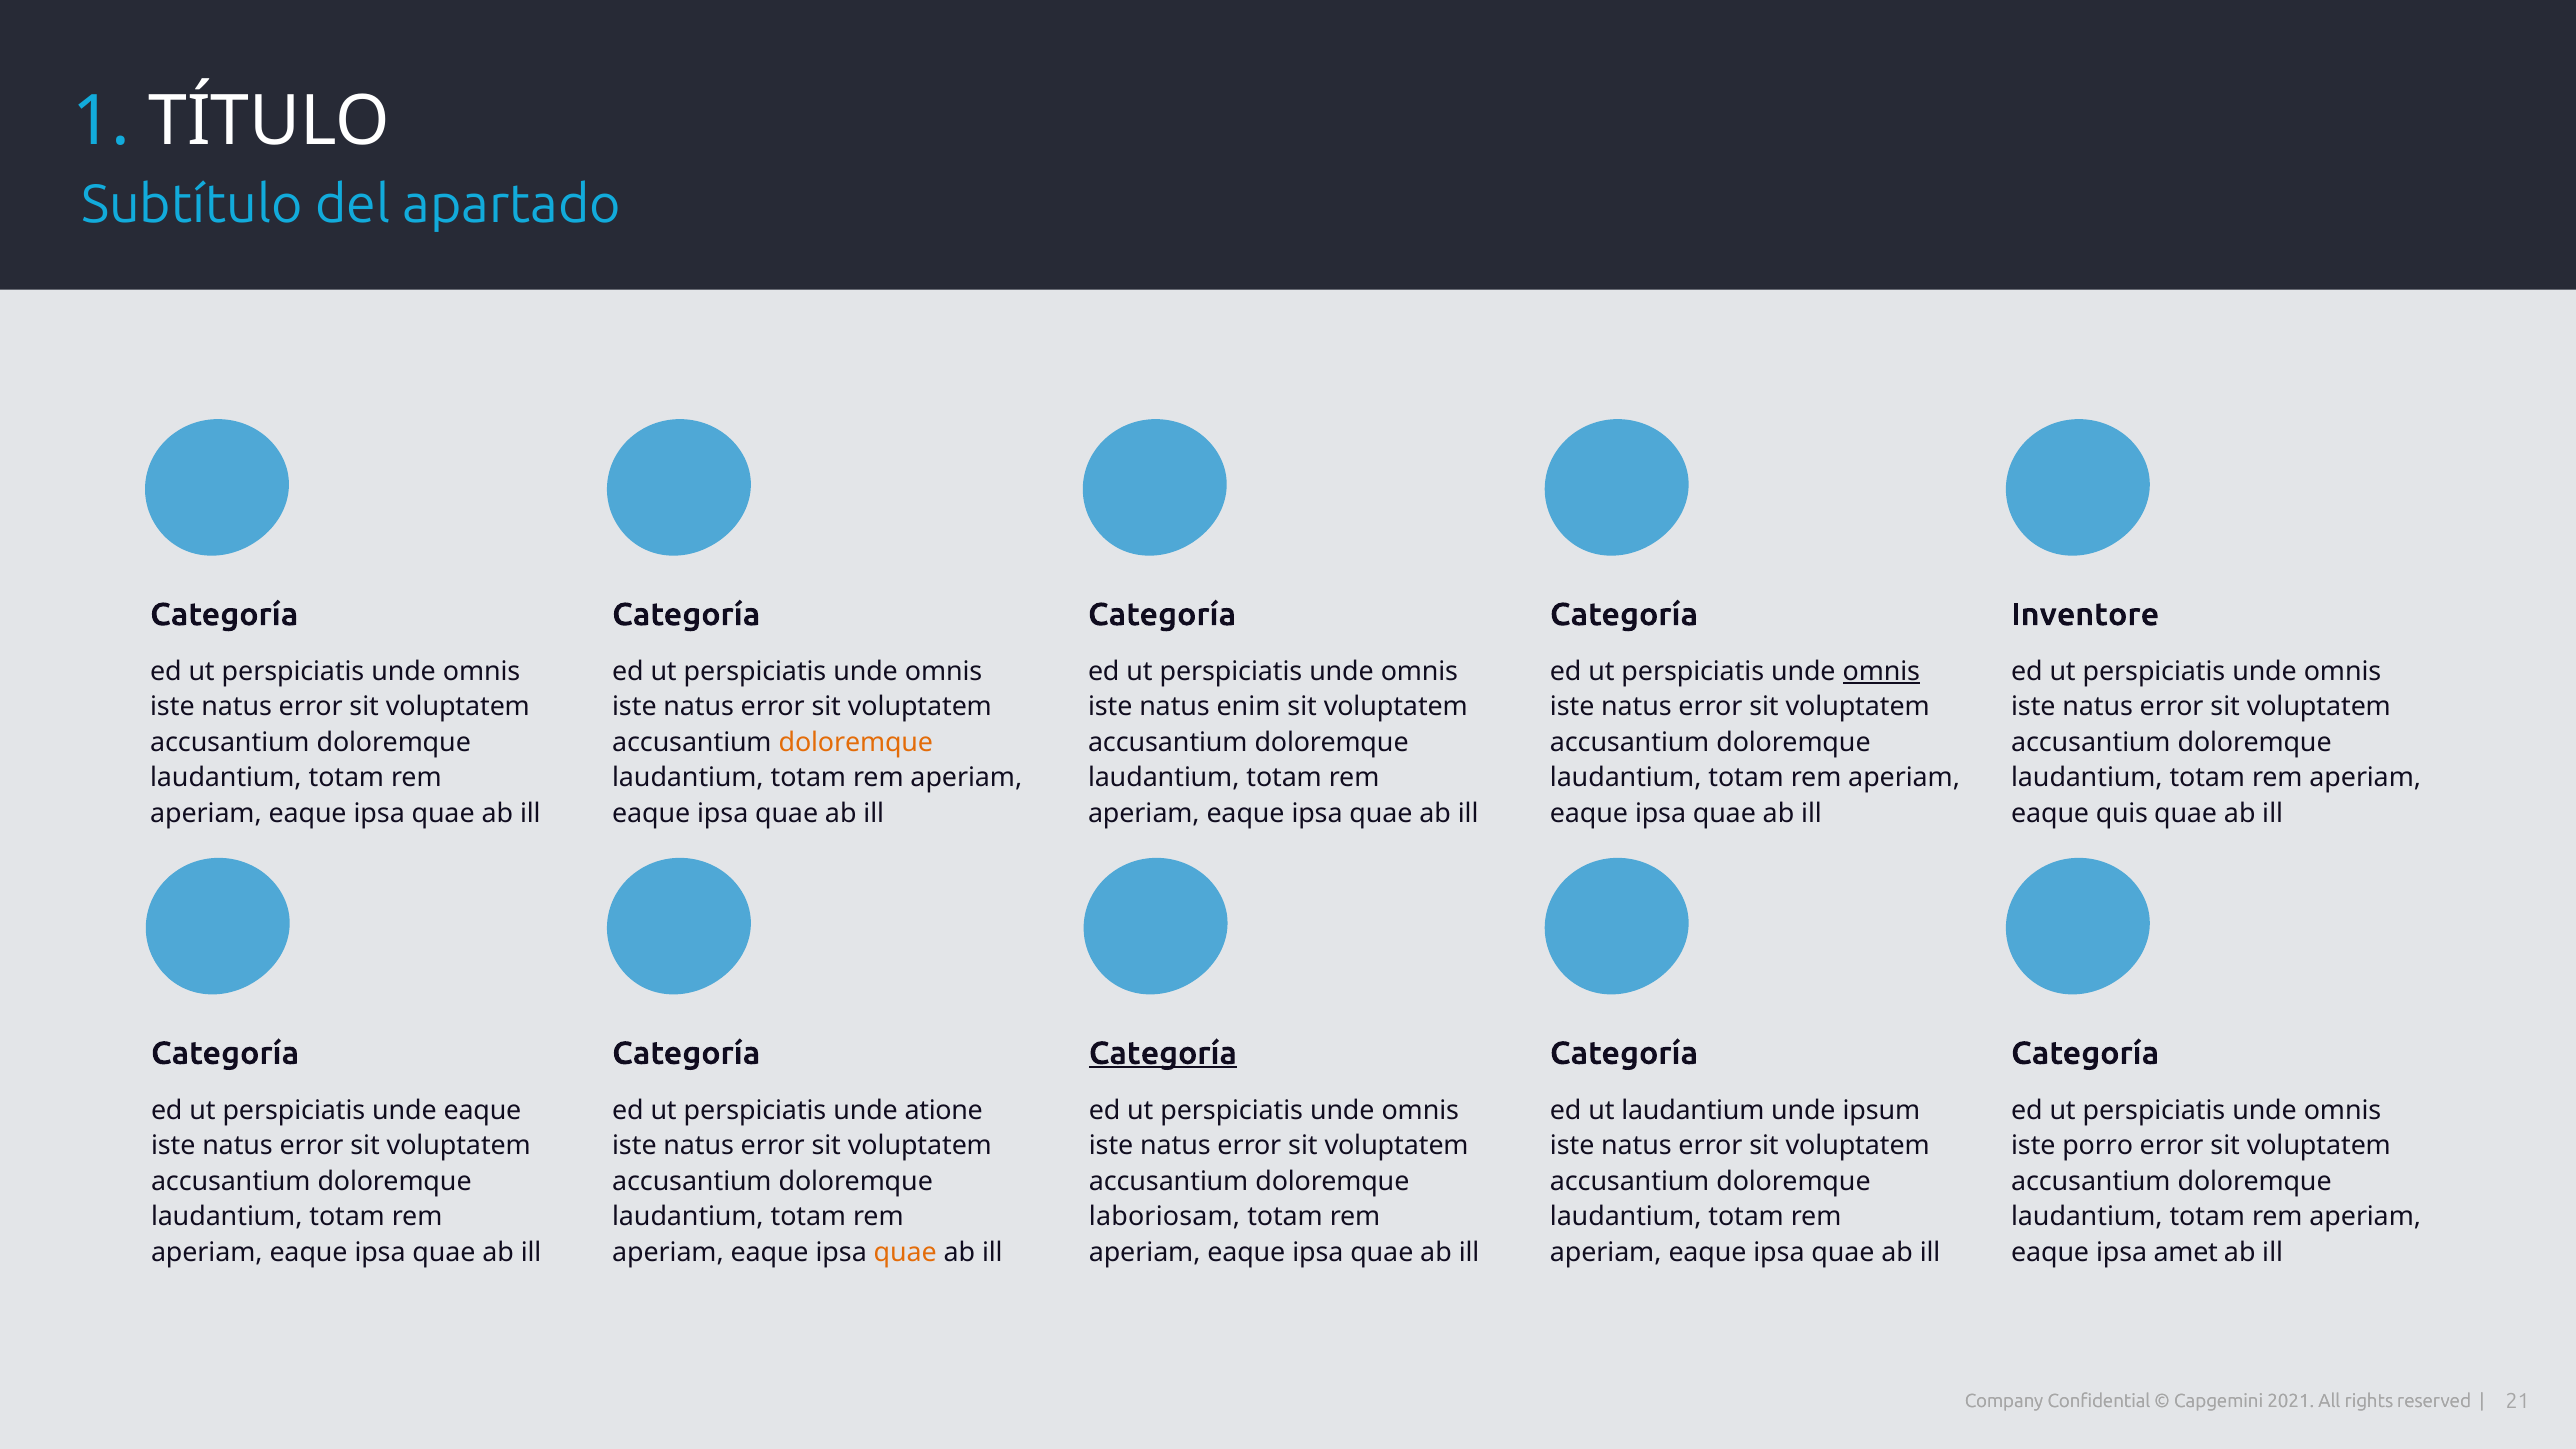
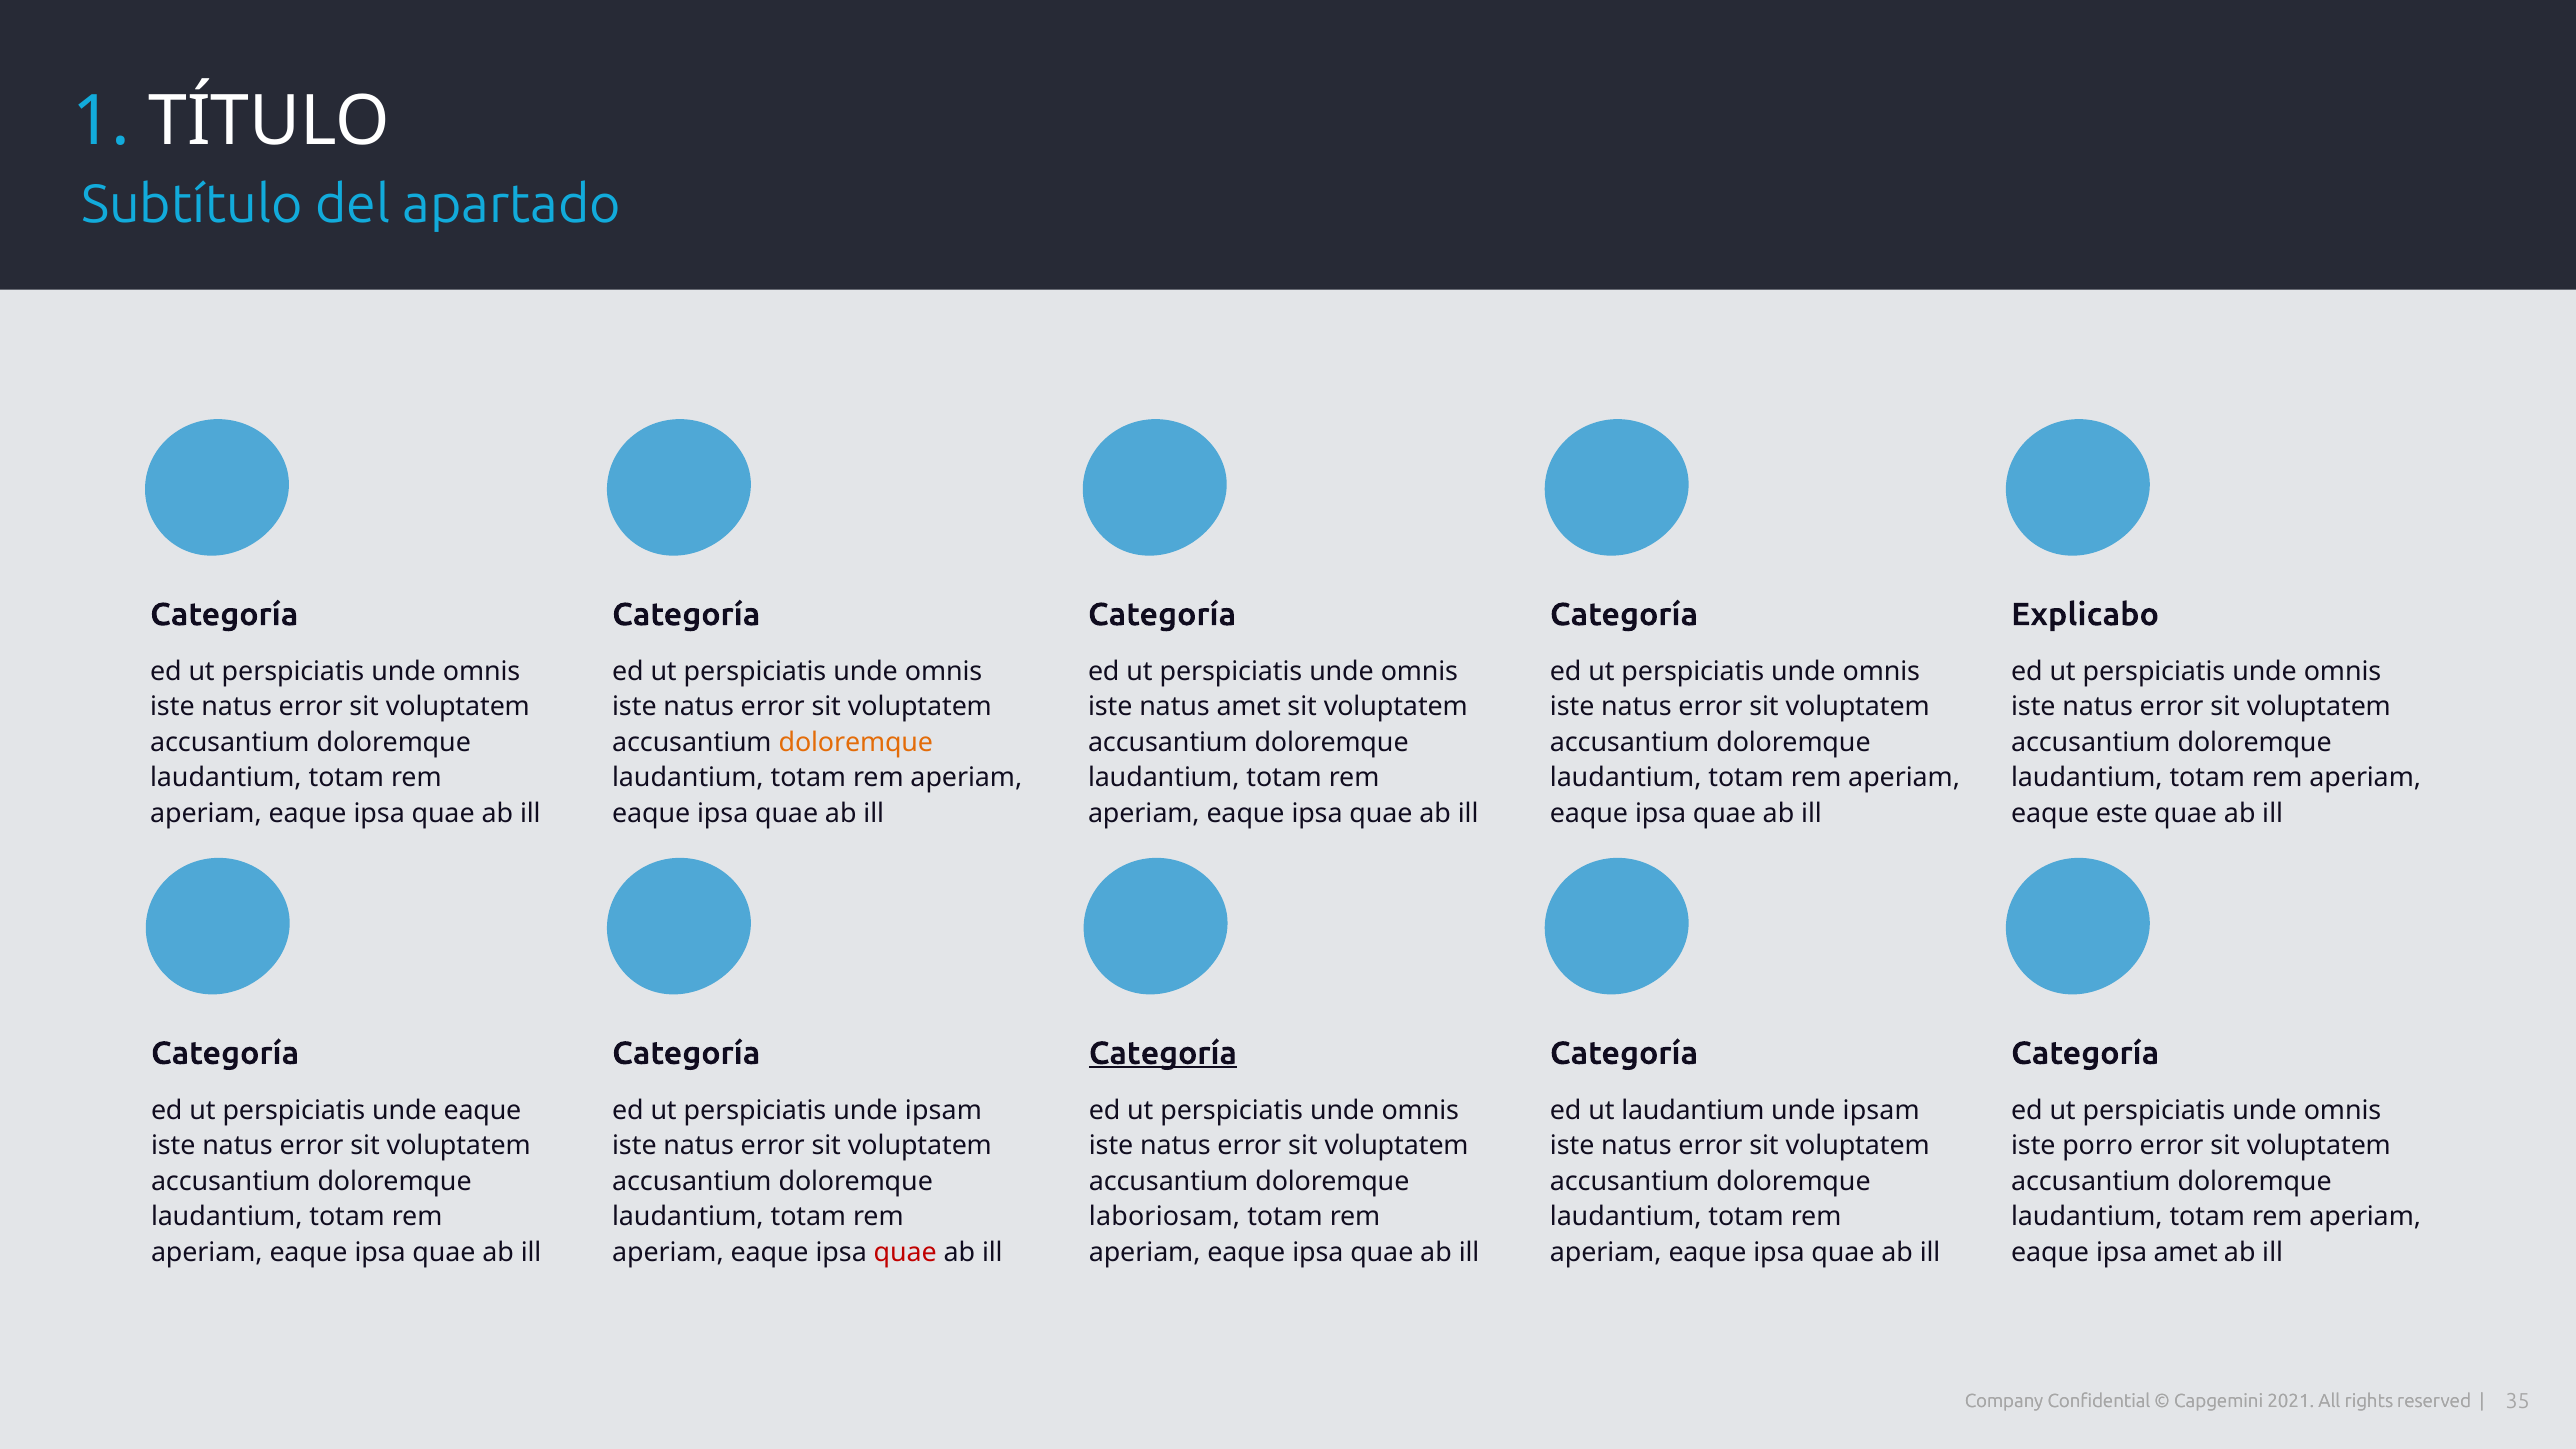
Inventore: Inventore -> Explicabo
omnis at (1881, 672) underline: present -> none
natus enim: enim -> amet
quis: quis -> este
perspiciatis unde atione: atione -> ipsam
ipsum at (1881, 1110): ipsum -> ipsam
quae at (905, 1252) colour: orange -> red
21: 21 -> 35
